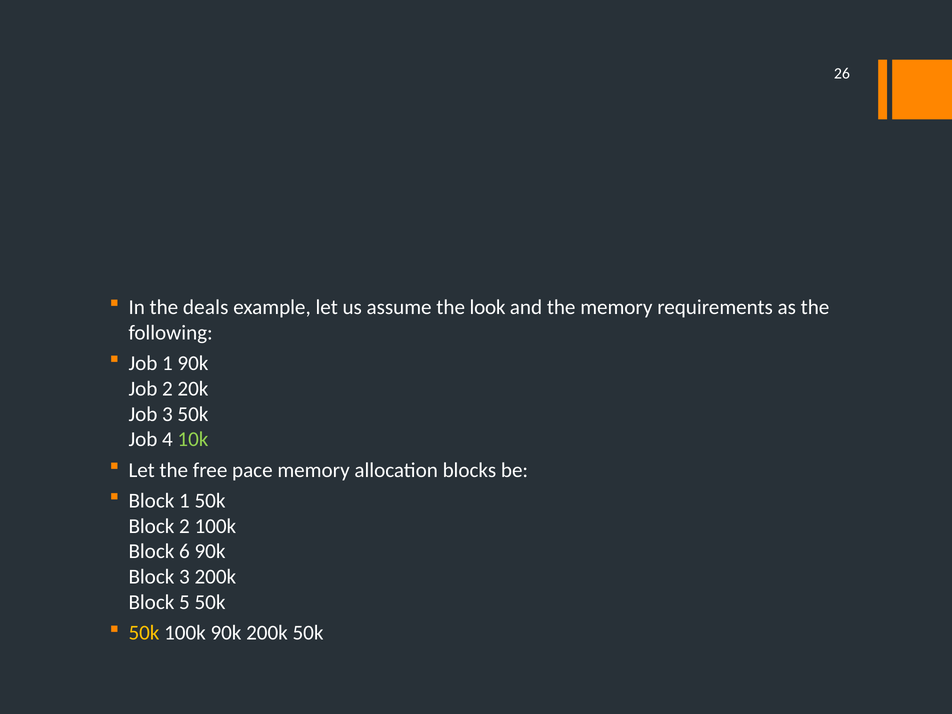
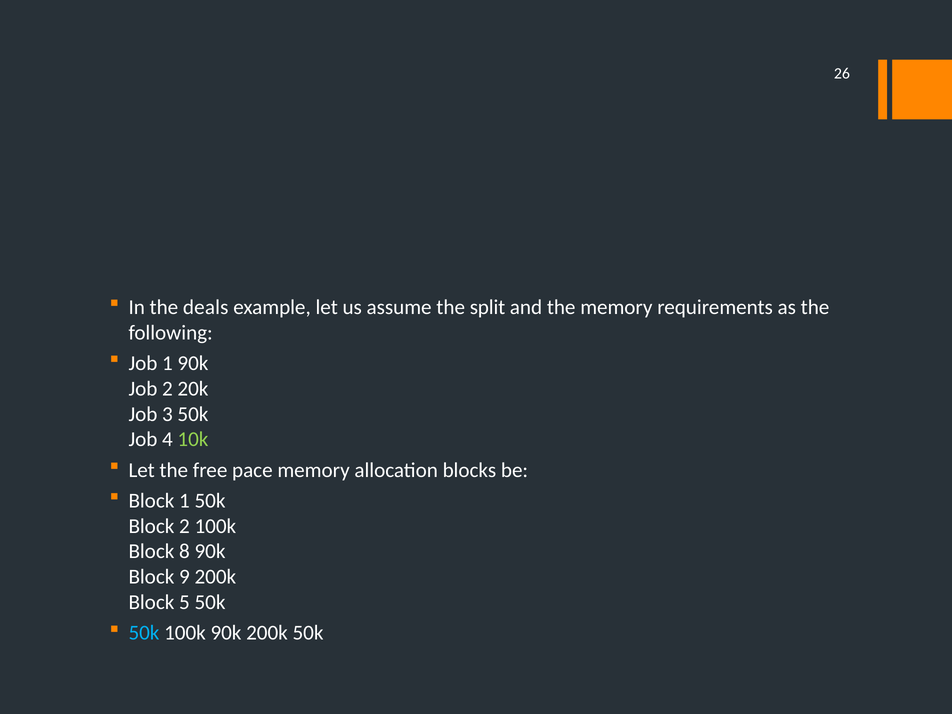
look: look -> split
6: 6 -> 8
Block 3: 3 -> 9
50k at (144, 633) colour: yellow -> light blue
